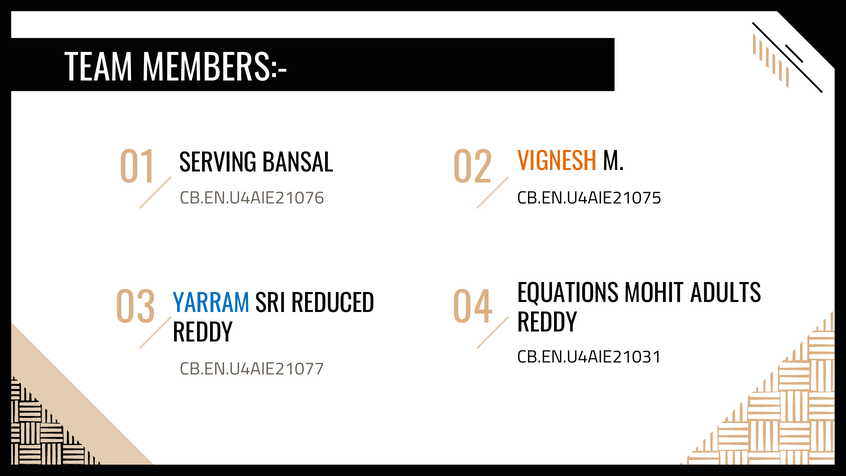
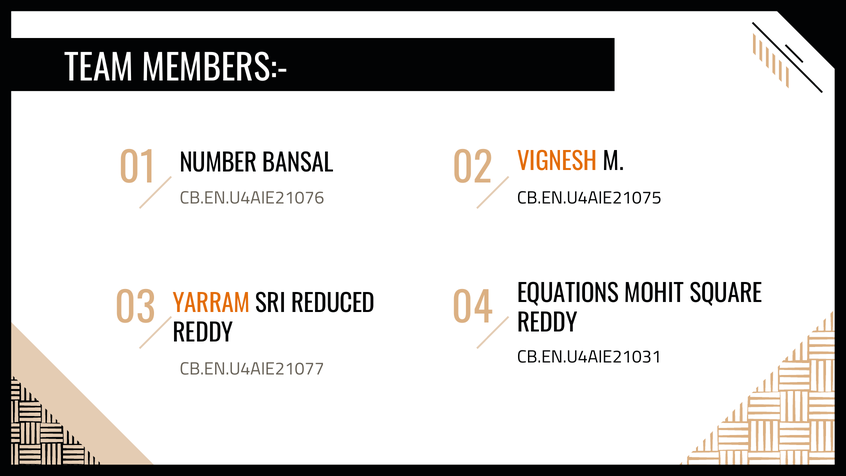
SERVING: SERVING -> NUMBER
YARRAM colour: blue -> orange
ADULTS: ADULTS -> SQUARE
